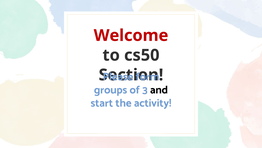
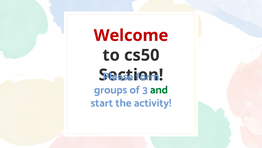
and colour: black -> green
